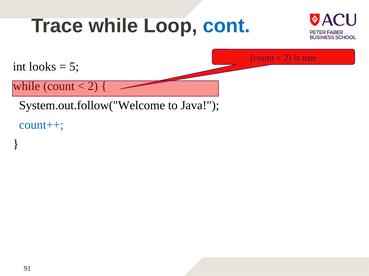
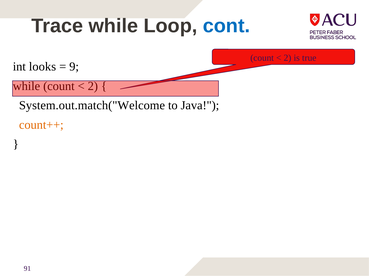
5: 5 -> 9
System.out.follow("Welcome: System.out.follow("Welcome -> System.out.match("Welcome
count++ colour: blue -> orange
